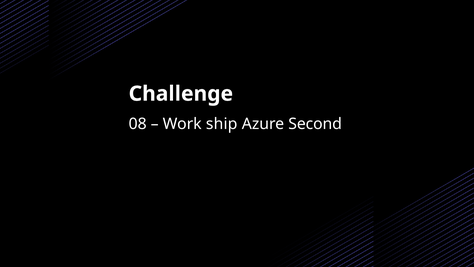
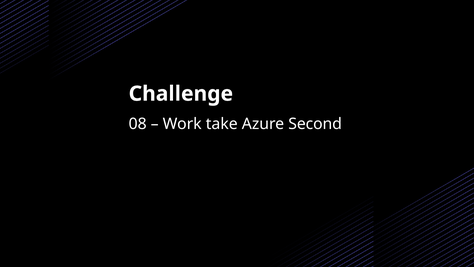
ship: ship -> take
